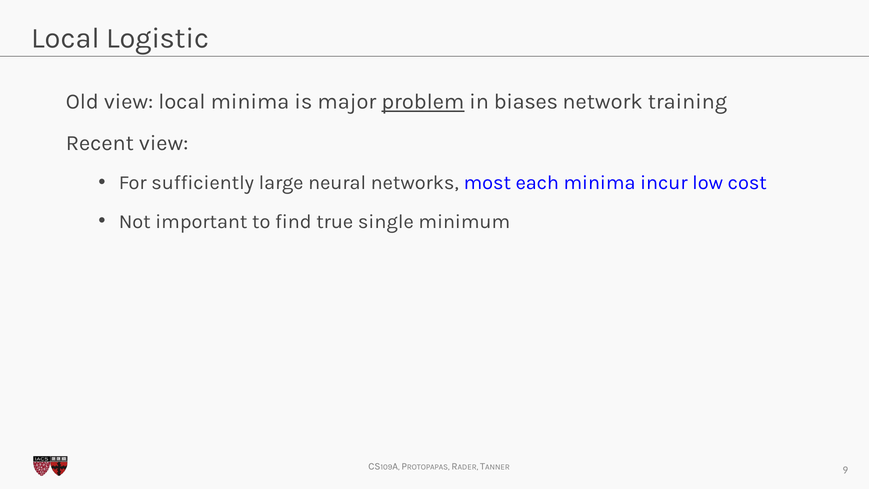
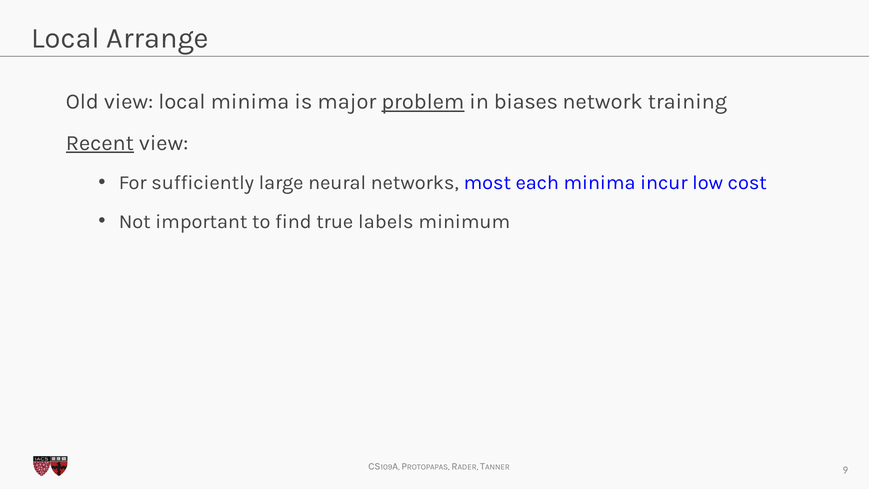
Logistic: Logistic -> Arrange
Recent underline: none -> present
single: single -> labels
